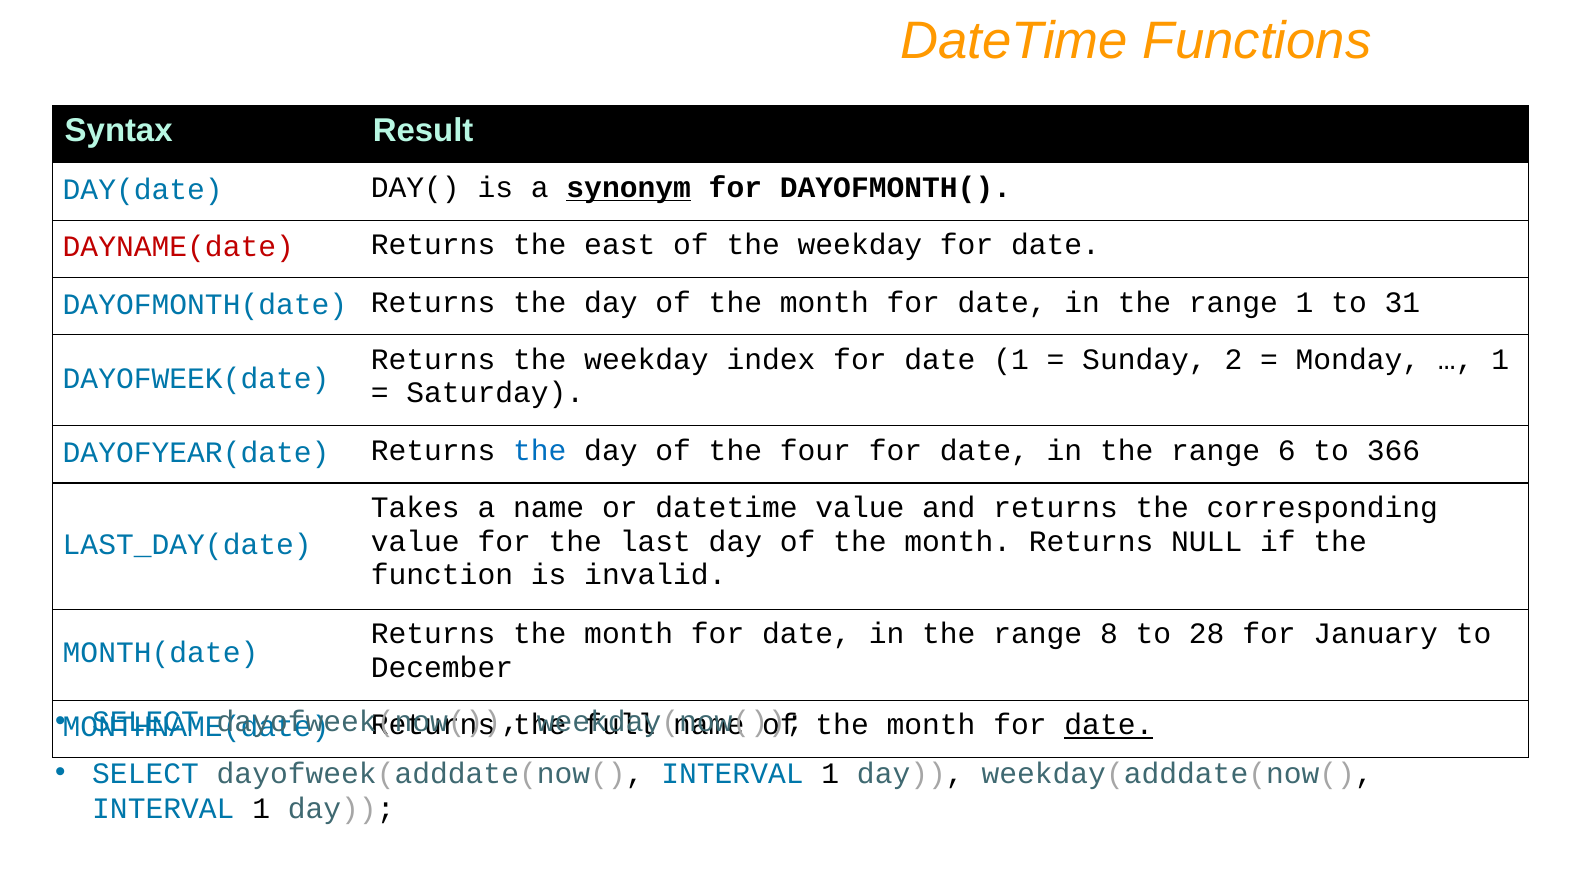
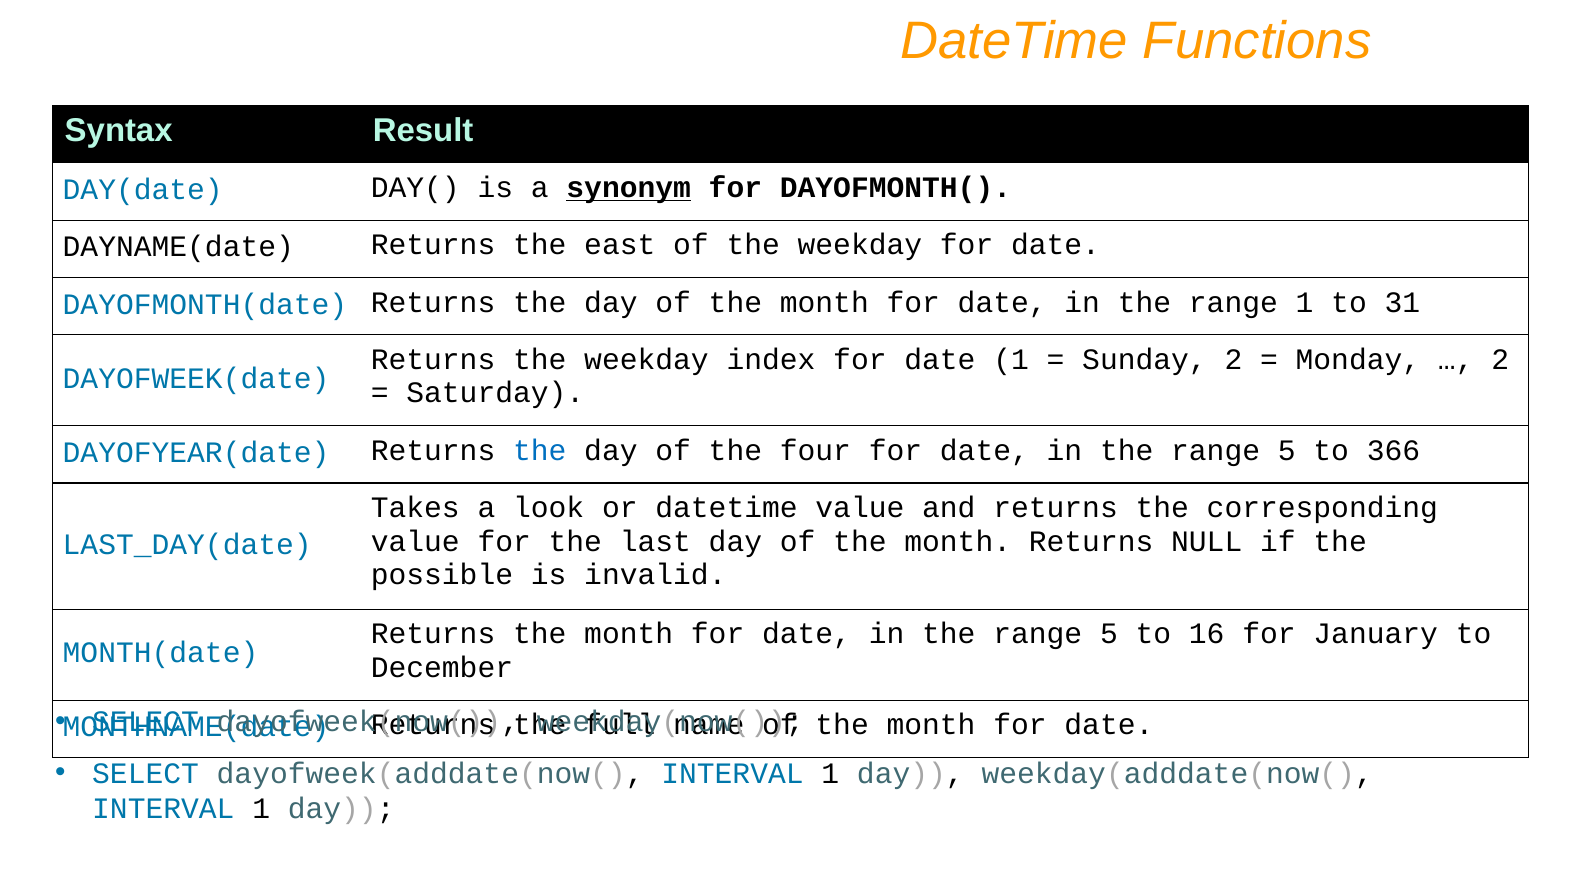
DAYNAME(date colour: red -> black
1 at (1500, 360): 1 -> 2
6 at (1287, 451): 6 -> 5
a name: name -> look
function: function -> possible
8 at (1109, 634): 8 -> 5
28: 28 -> 16
date at (1109, 725) underline: present -> none
